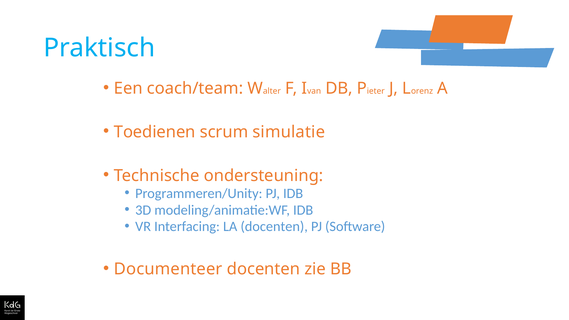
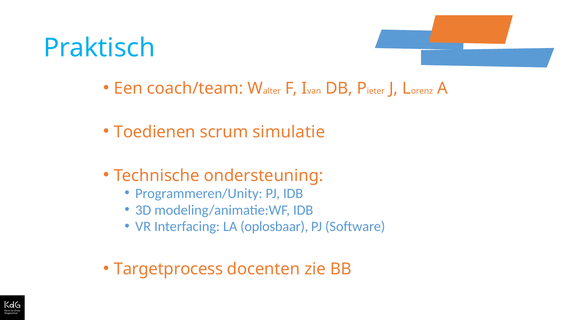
LA docenten: docenten -> oplosbaar
Documenteer: Documenteer -> Targetprocess
